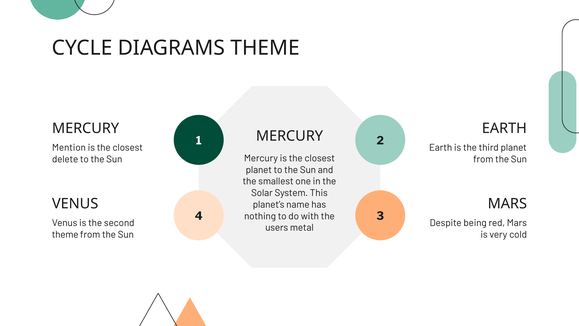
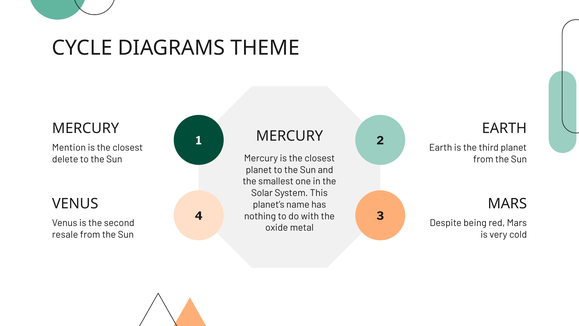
users: users -> oxide
theme at (65, 234): theme -> resale
